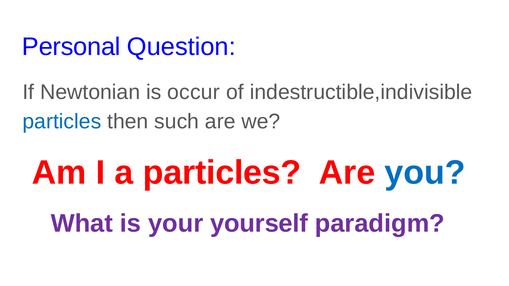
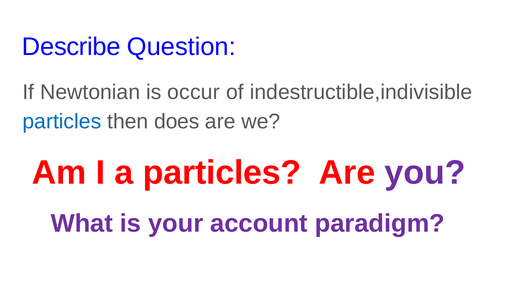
Personal: Personal -> Describe
such: such -> does
you colour: blue -> purple
yourself: yourself -> account
